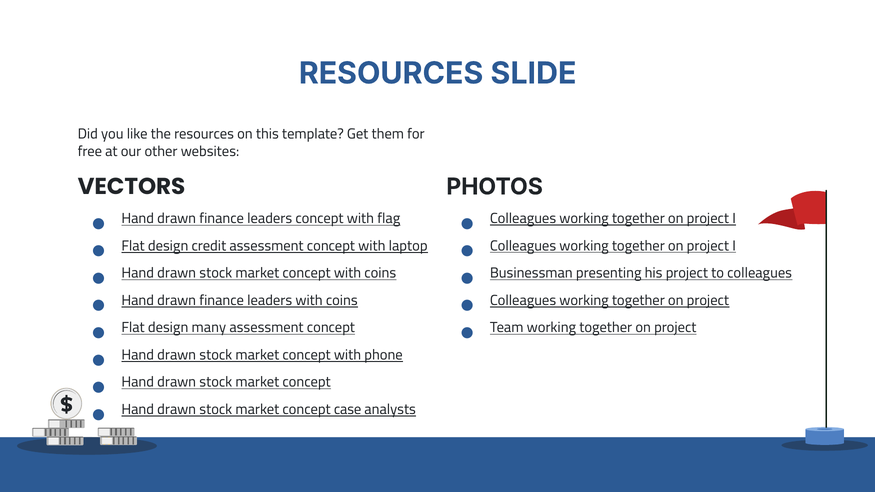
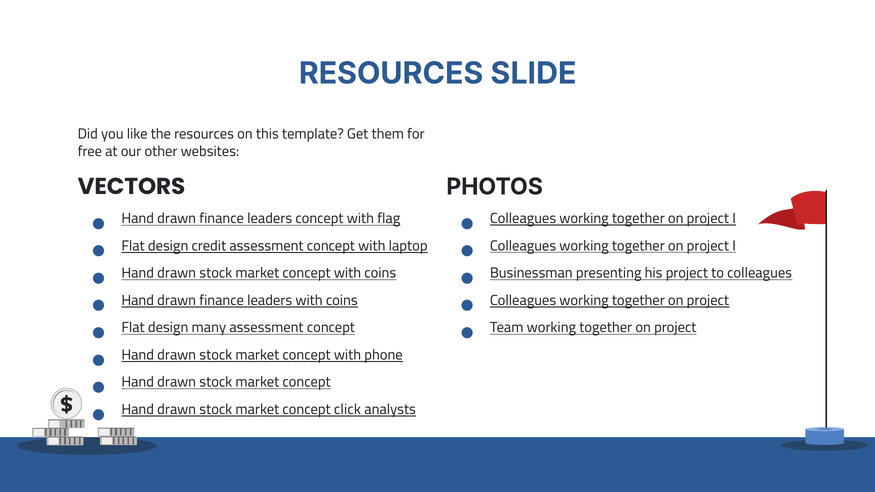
case: case -> click
